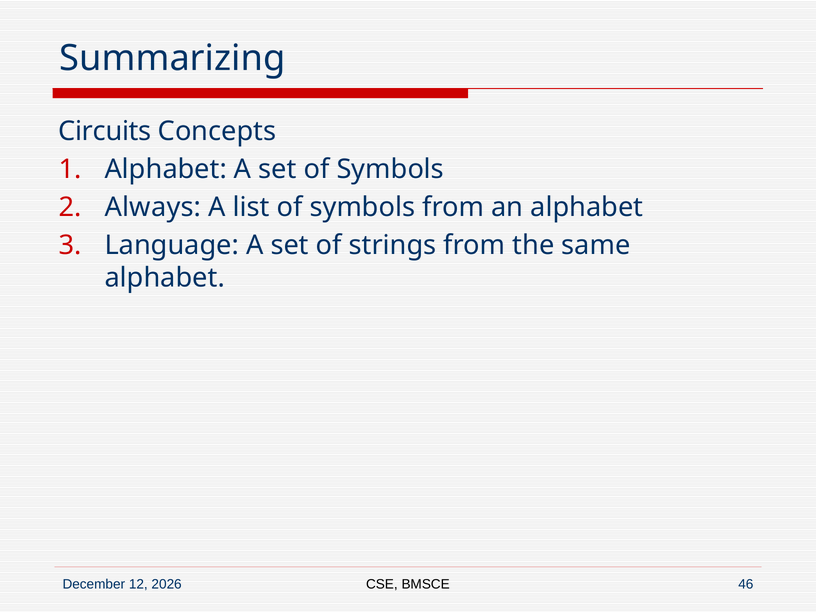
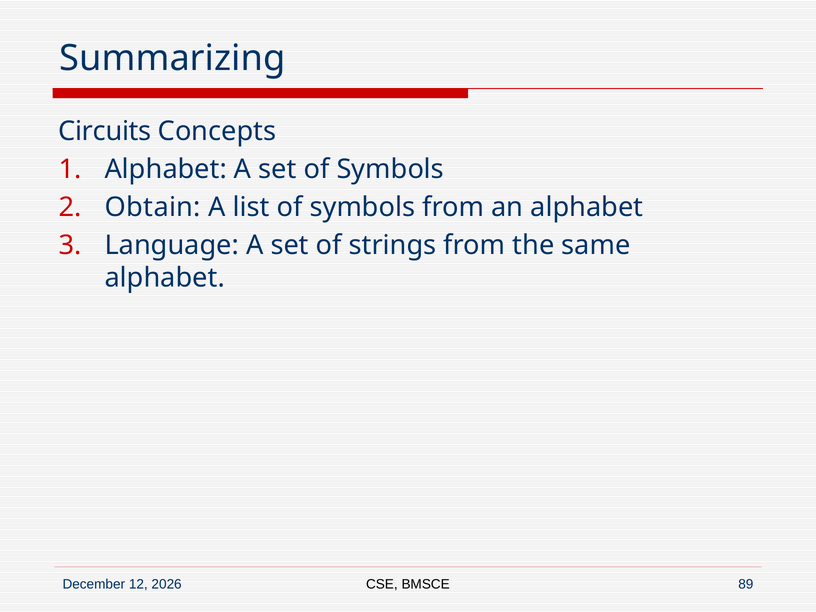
Always: Always -> Obtain
46: 46 -> 89
